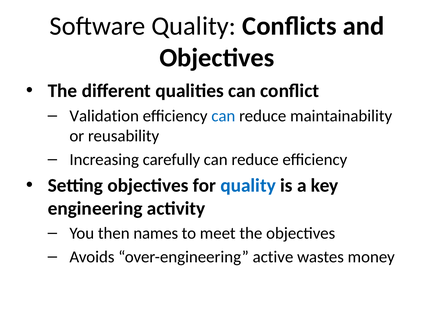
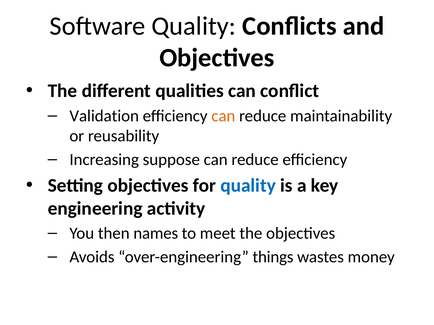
can at (223, 116) colour: blue -> orange
carefully: carefully -> suppose
active: active -> things
